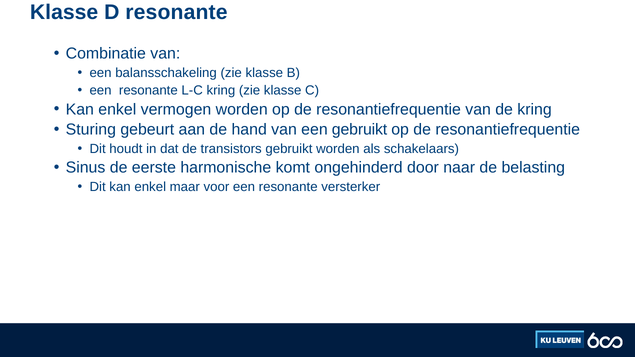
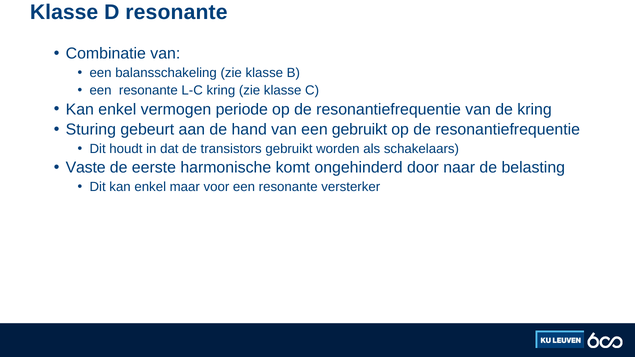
vermogen worden: worden -> periode
Sinus: Sinus -> Vaste
